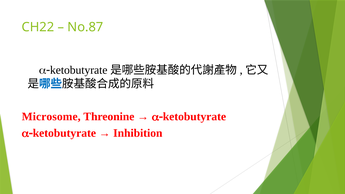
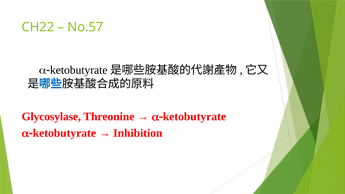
No.87: No.87 -> No.57
Microsome: Microsome -> Glycosylase
